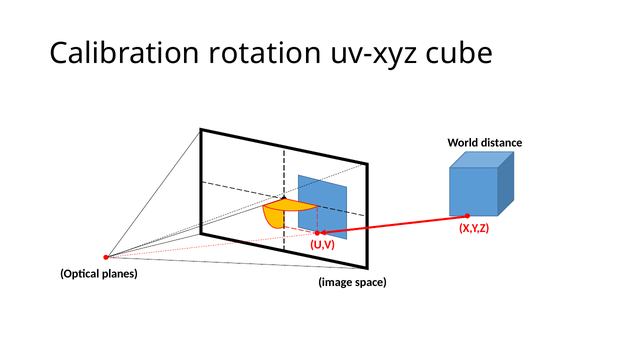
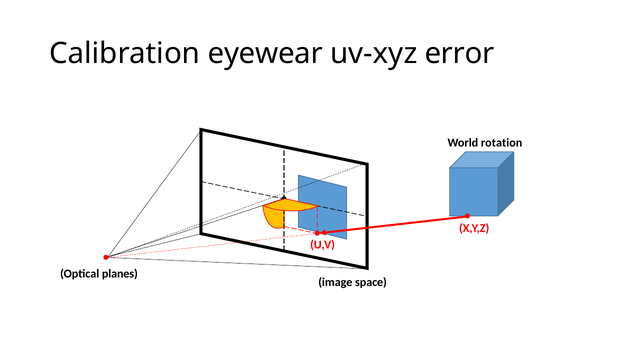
rotation: rotation -> eyewear
cube: cube -> error
distance: distance -> rotation
